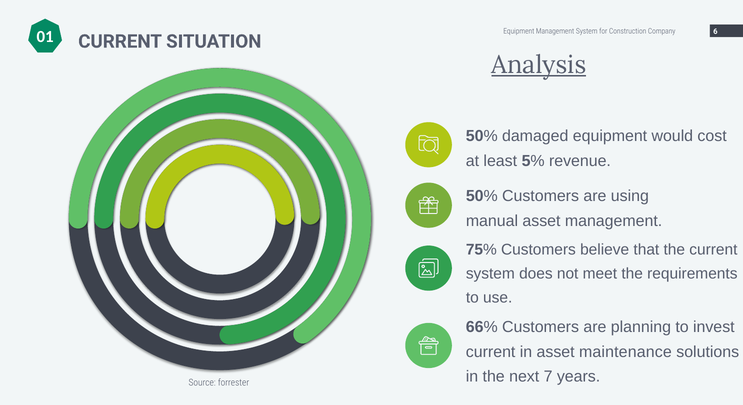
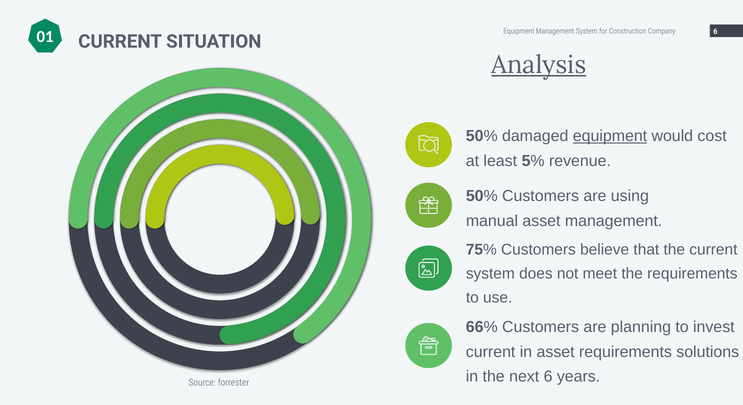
equipment at (610, 136) underline: none -> present
asset maintenance: maintenance -> requirements
next 7: 7 -> 6
